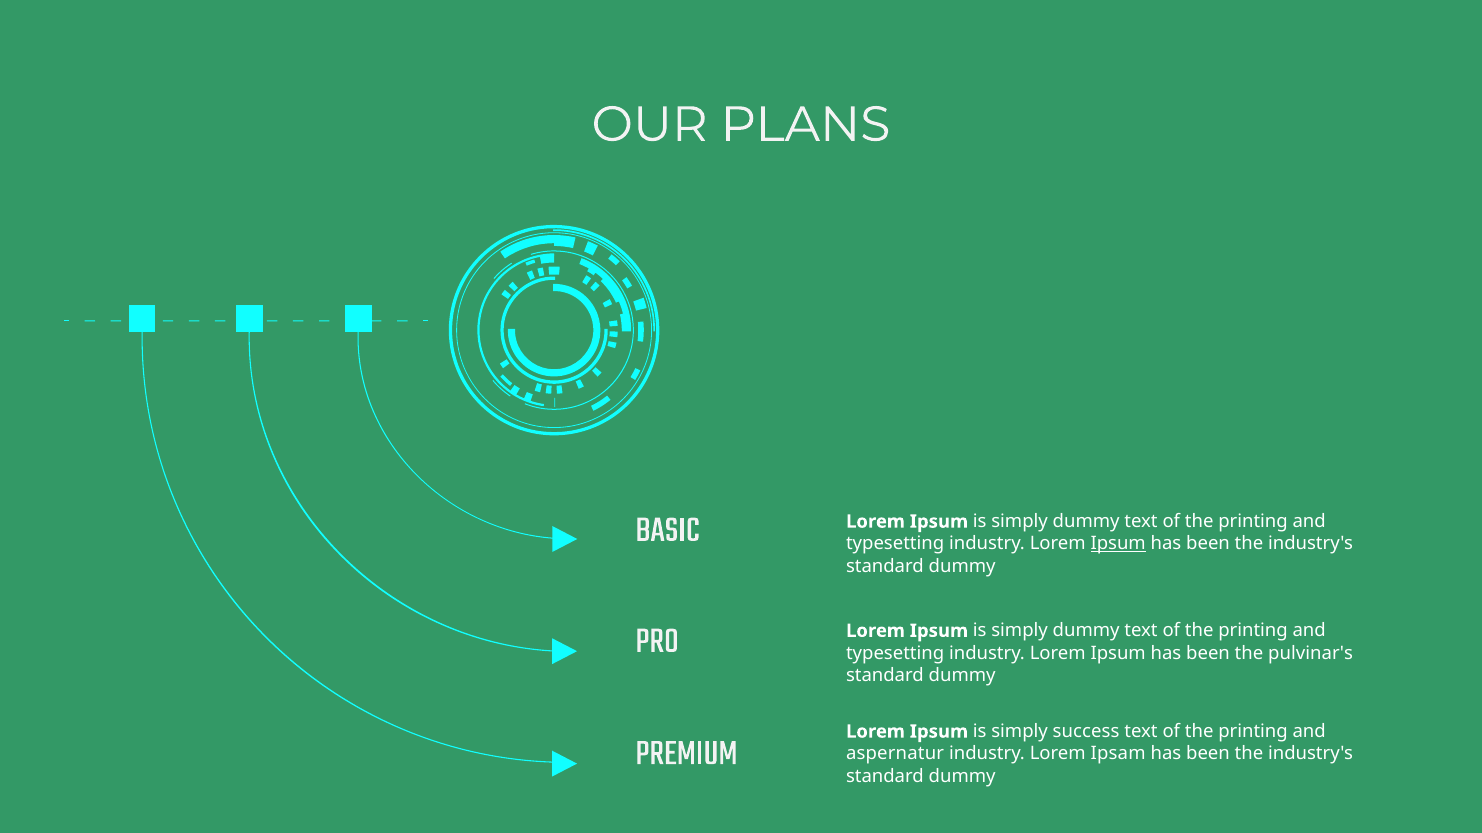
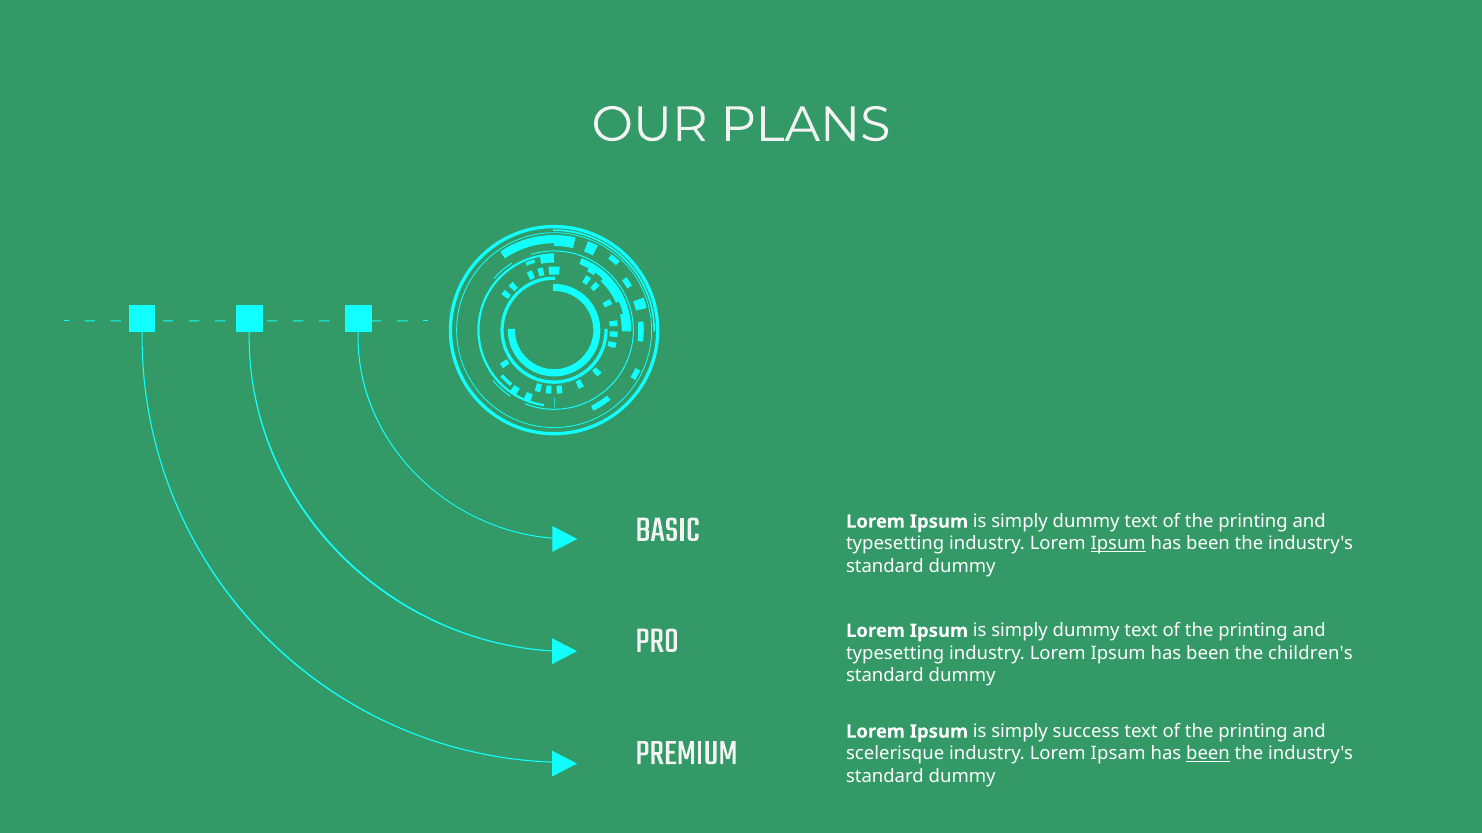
pulvinar's: pulvinar's -> children's
aspernatur: aspernatur -> scelerisque
been at (1208, 754) underline: none -> present
